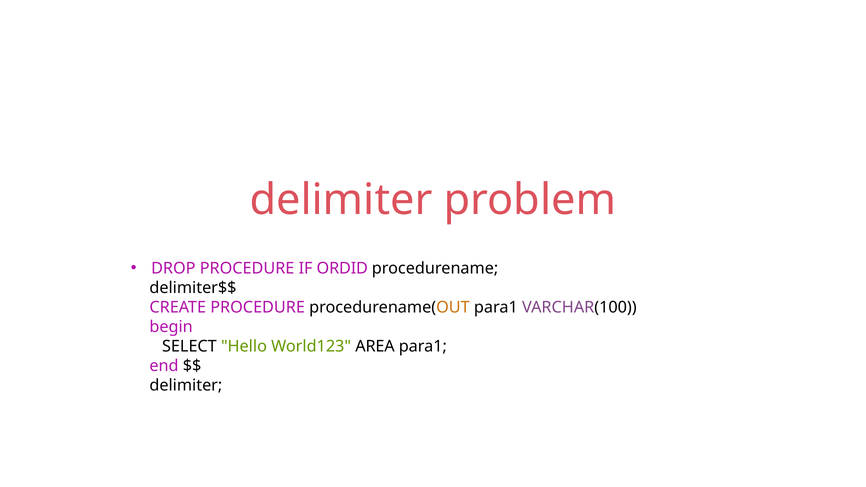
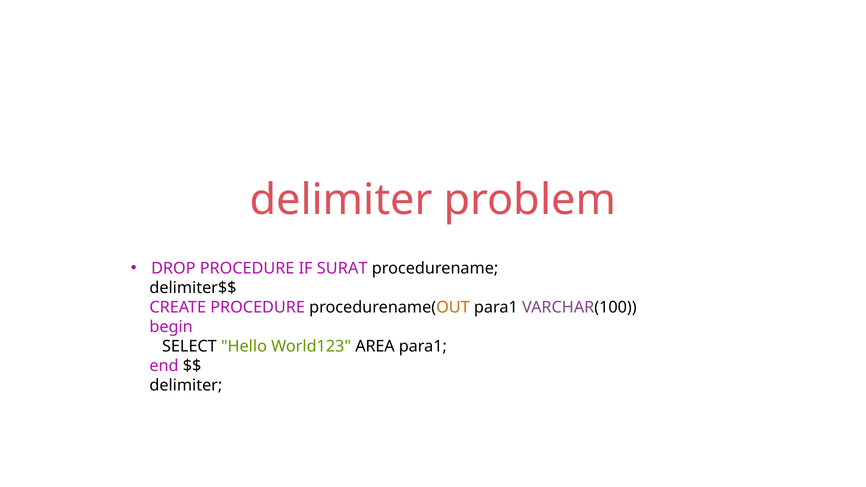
ORDID: ORDID -> SURAT
